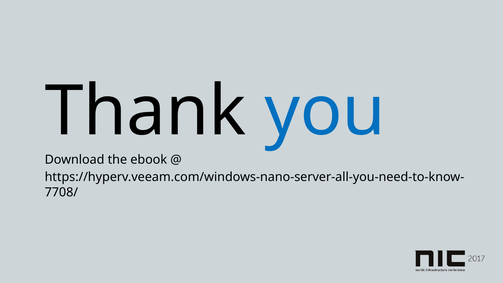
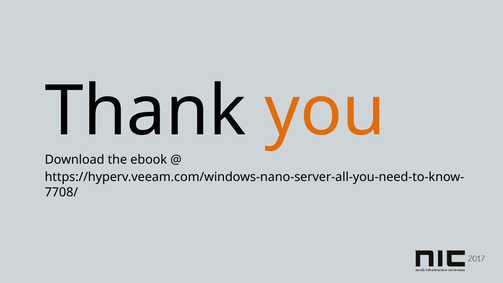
you colour: blue -> orange
